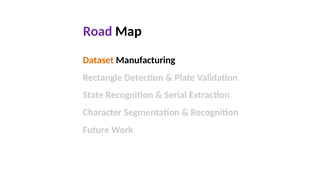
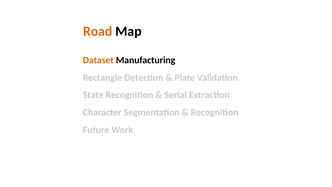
Road colour: purple -> orange
